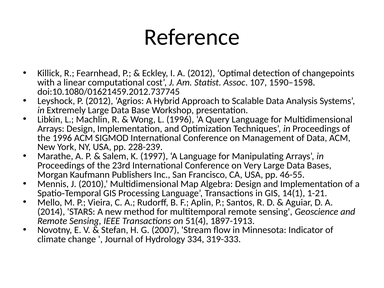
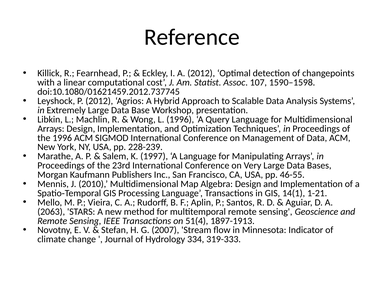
2014: 2014 -> 2063
